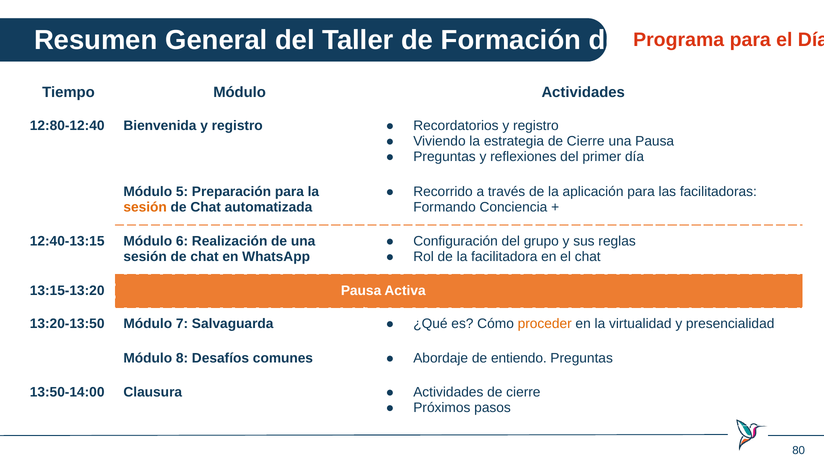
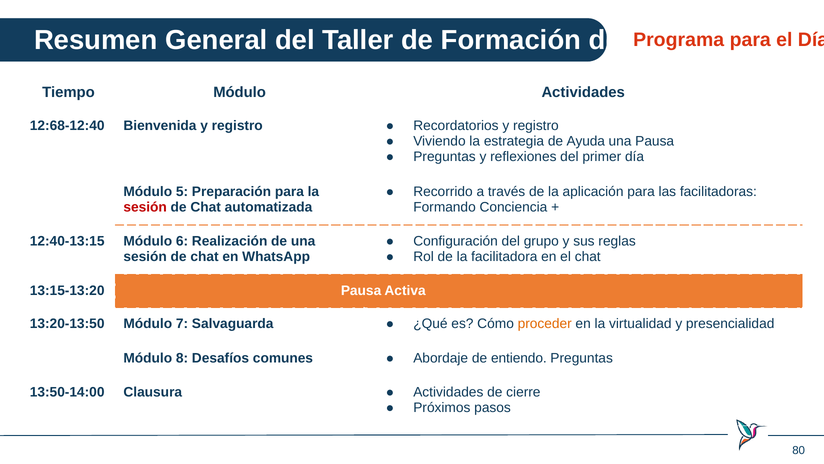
12:80-12:40: 12:80-12:40 -> 12:68-12:40
estrategia de Cierre: Cierre -> Ayuda
sesión at (145, 207) colour: orange -> red
